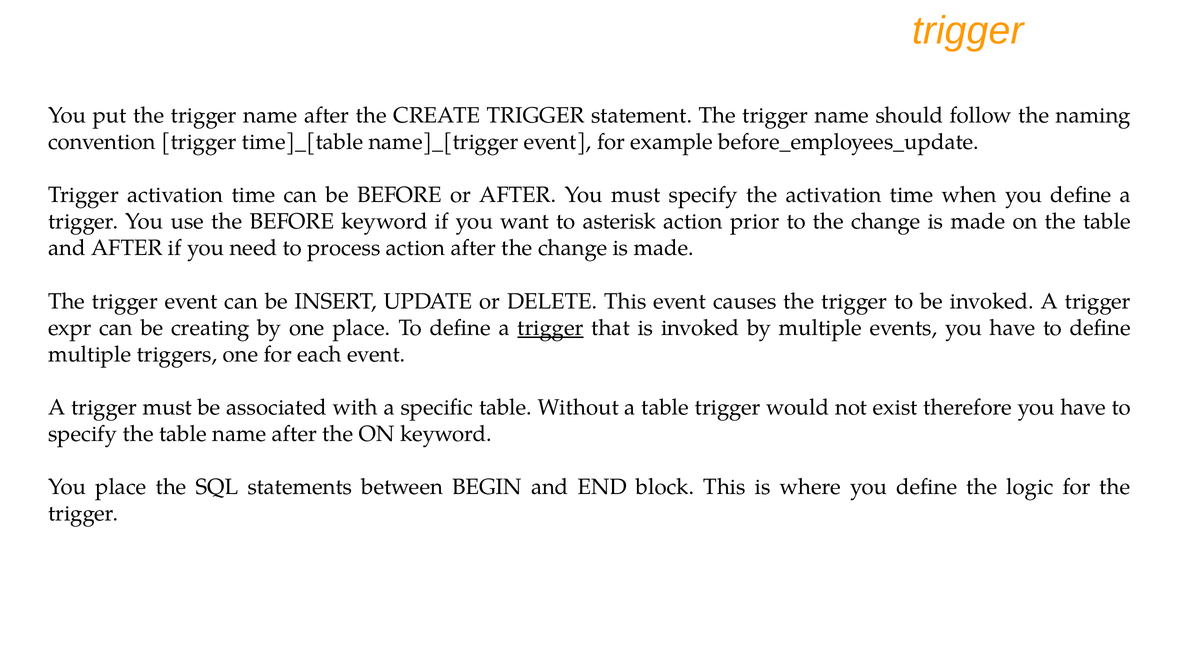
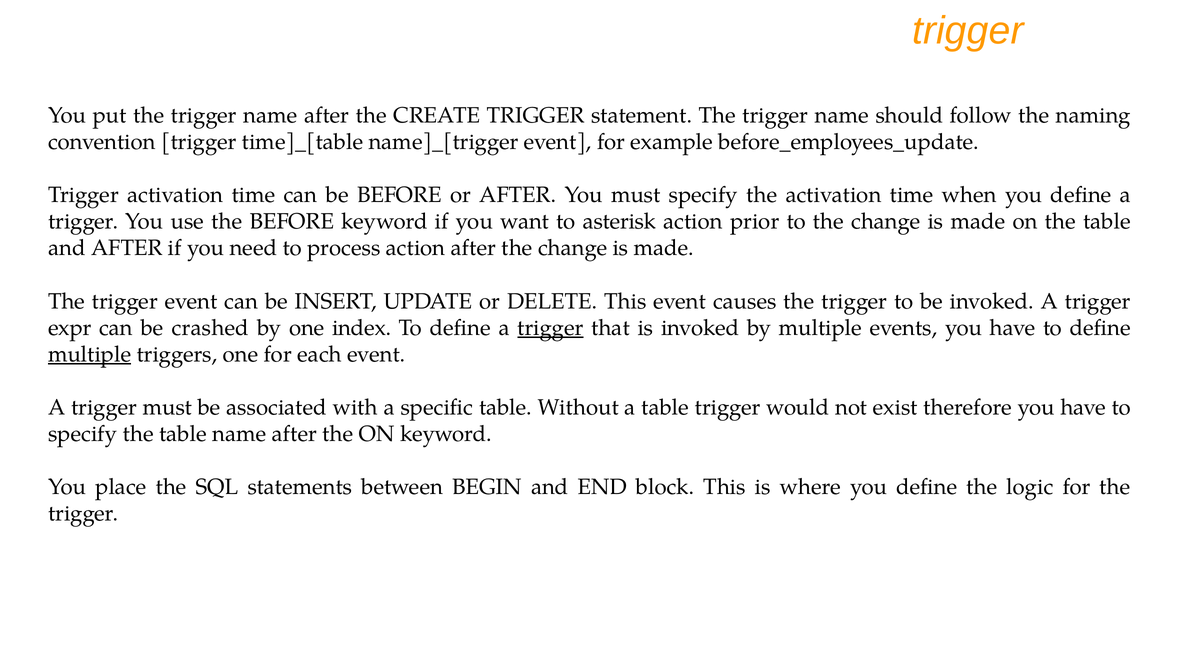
creating: creating -> crashed
one place: place -> index
multiple at (90, 354) underline: none -> present
